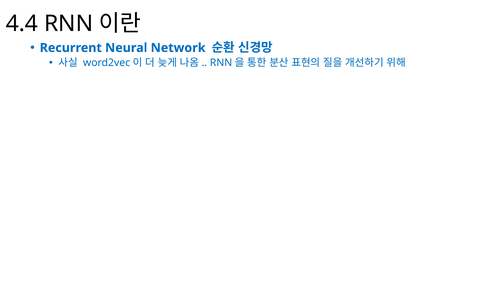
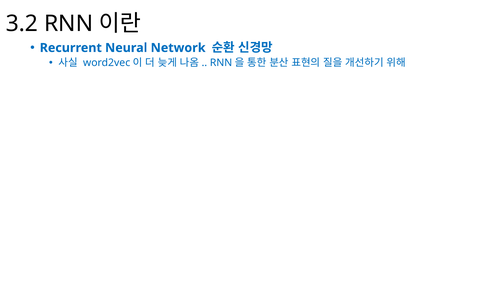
4.4: 4.4 -> 3.2
